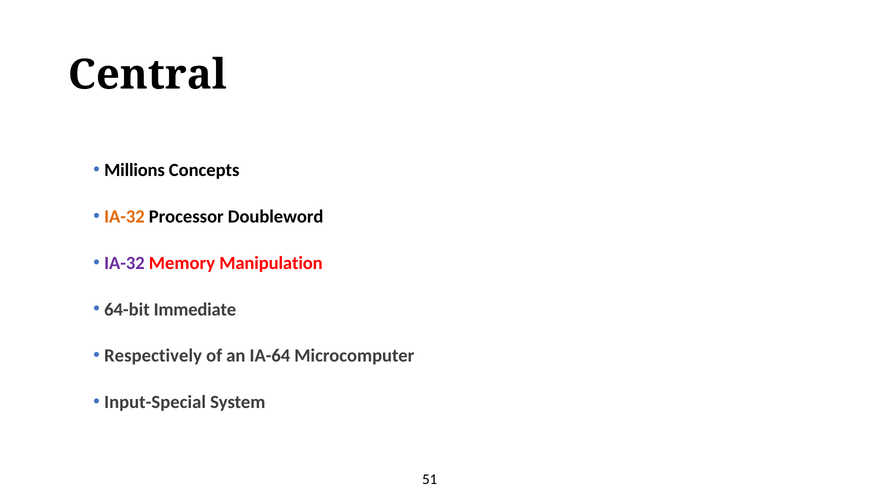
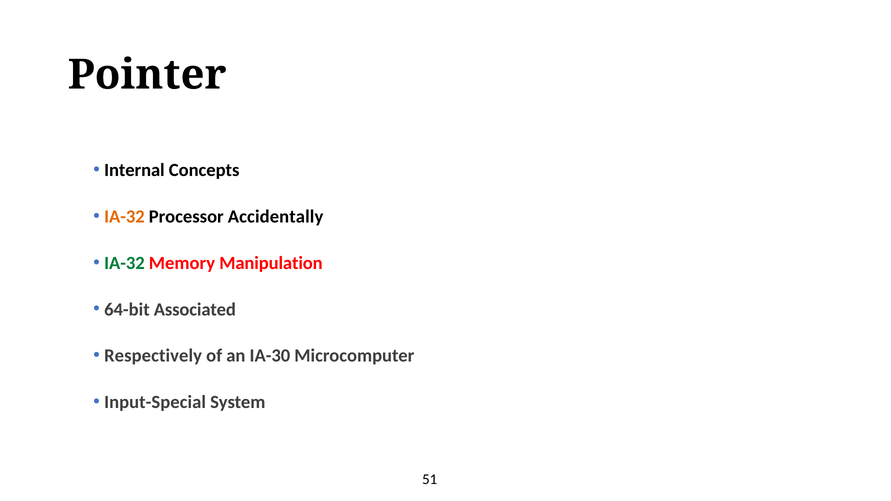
Central: Central -> Pointer
Millions: Millions -> Internal
Doubleword: Doubleword -> Accidentally
IA-32 at (124, 263) colour: purple -> green
Immediate: Immediate -> Associated
IA-64: IA-64 -> IA-30
